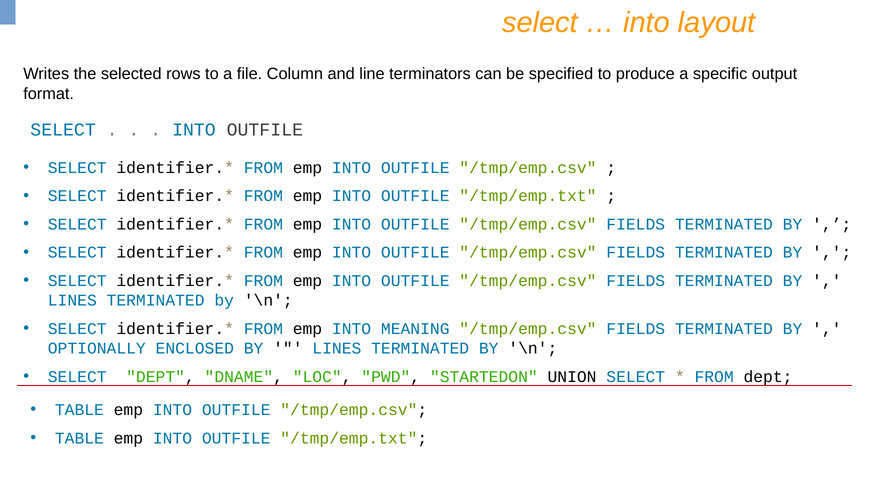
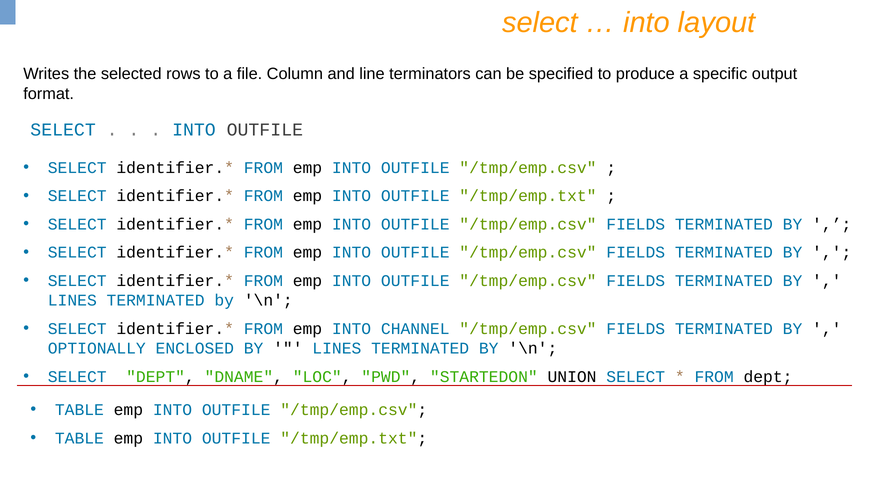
MEANING: MEANING -> CHANNEL
